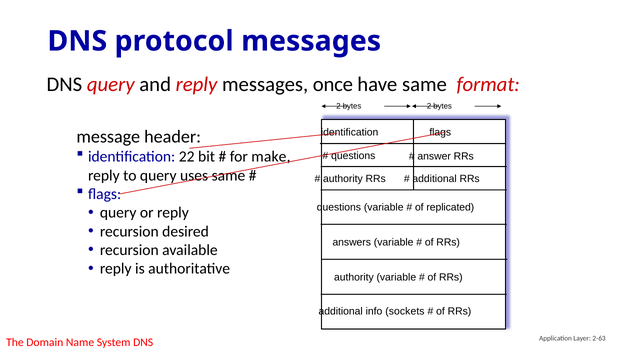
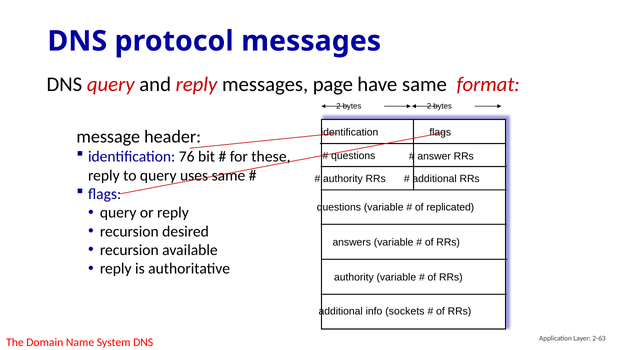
once: once -> page
22: 22 -> 76
make: make -> these
